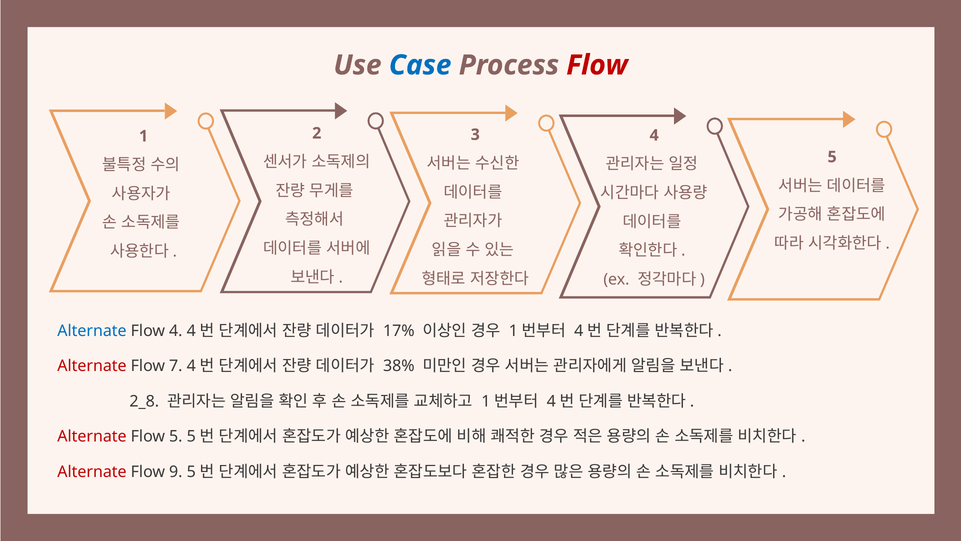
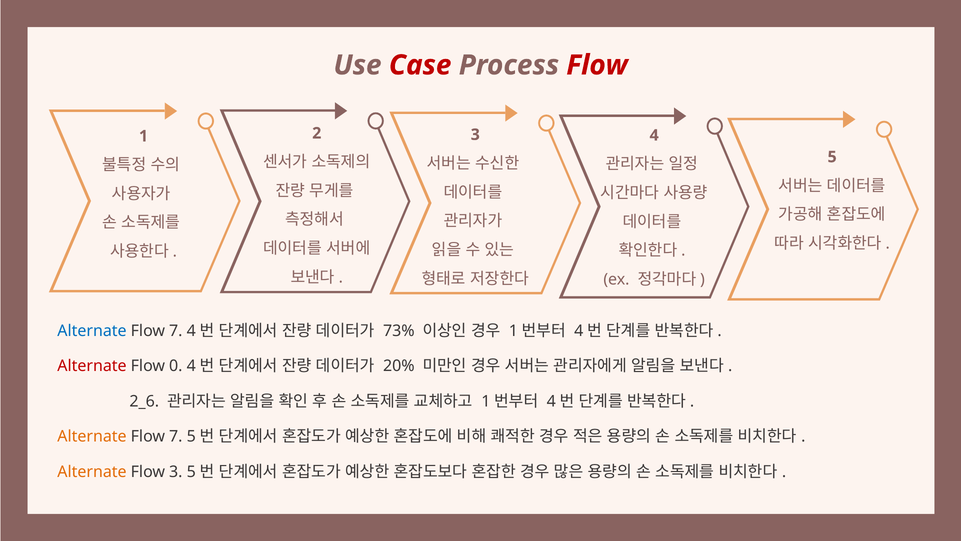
Case colour: blue -> red
4 at (176, 331): 4 -> 7
17%: 17% -> 73%
7: 7 -> 0
38%: 38% -> 20%
2_8: 2_8 -> 2_6
Alternate at (92, 436) colour: red -> orange
5 at (176, 436): 5 -> 7
Alternate at (92, 472) colour: red -> orange
Flow 9: 9 -> 3
